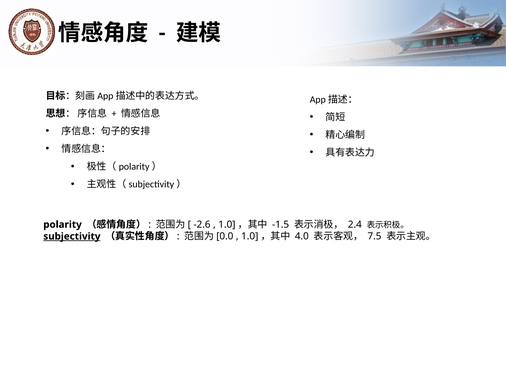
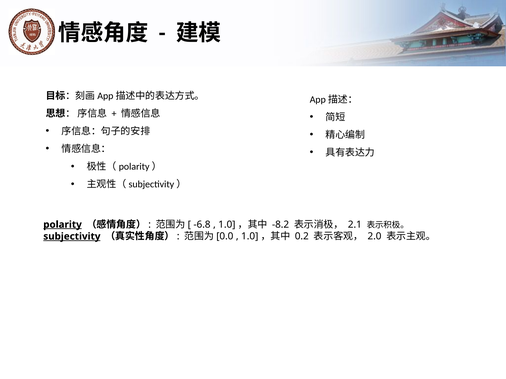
polarity underline: none -> present
-2.6: -2.6 -> -6.8
-1.5: -1.5 -> -8.2
2.4: 2.4 -> 2.1
4.0: 4.0 -> 0.2
7.5: 7.5 -> 2.0
